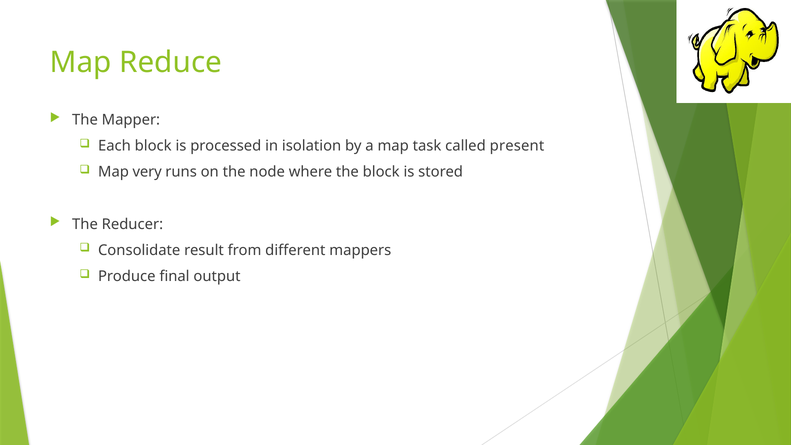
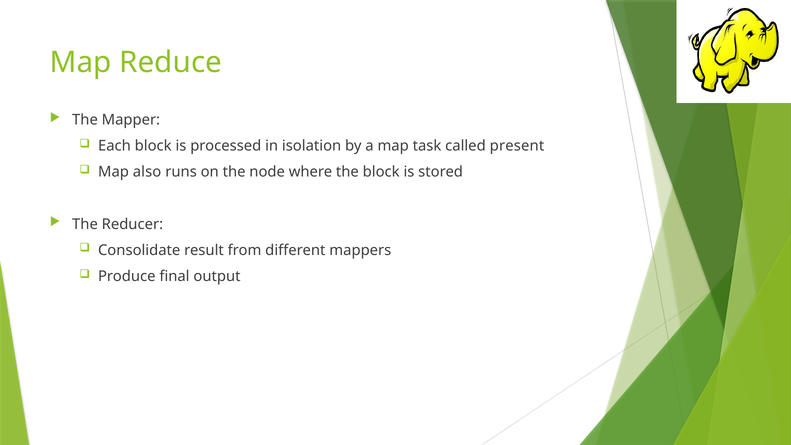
very: very -> also
